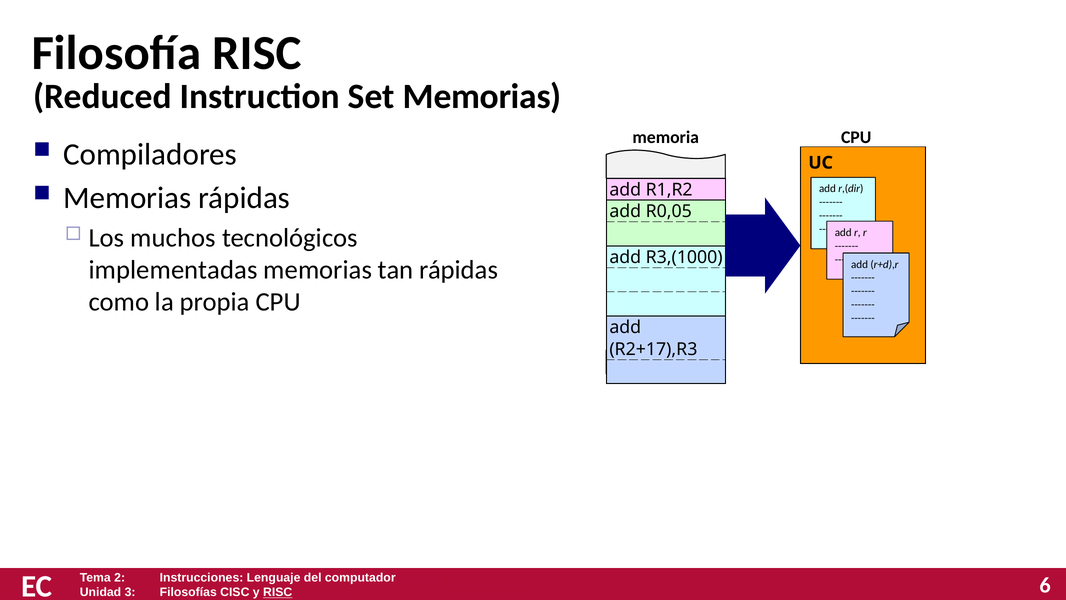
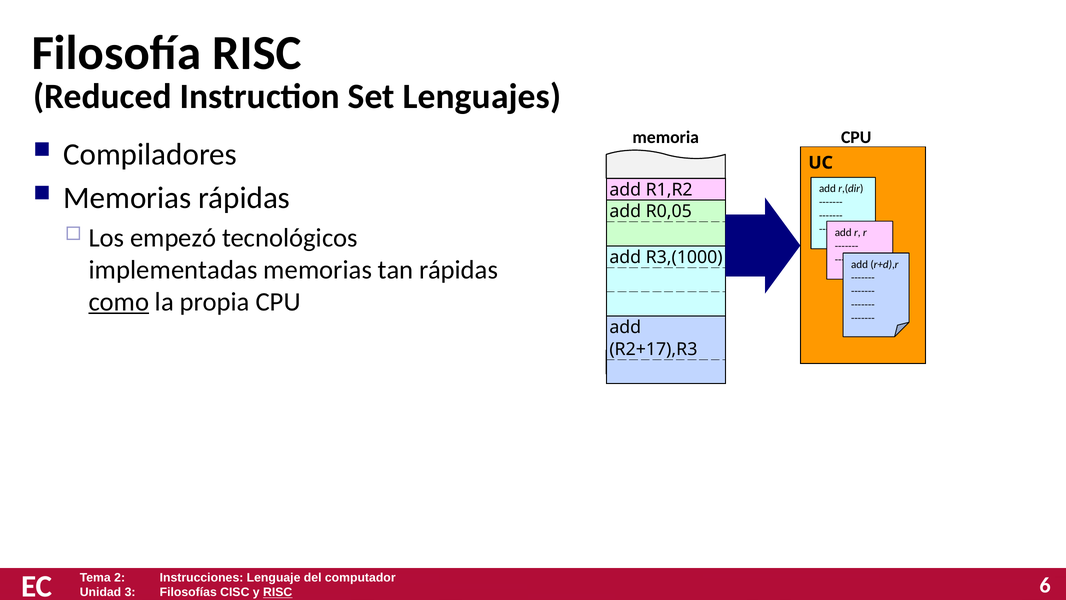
Set Memorias: Memorias -> Lenguajes
muchos: muchos -> empezó
como underline: none -> present
